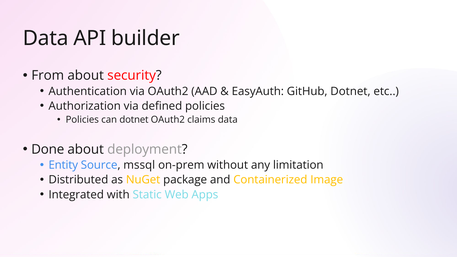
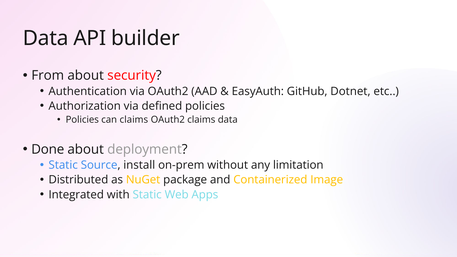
can dotnet: dotnet -> claims
Entity at (63, 165): Entity -> Static
mssql: mssql -> install
